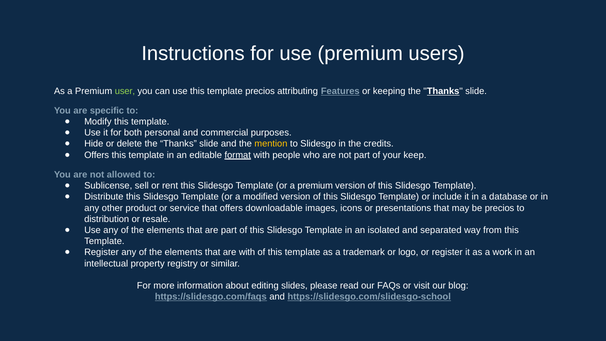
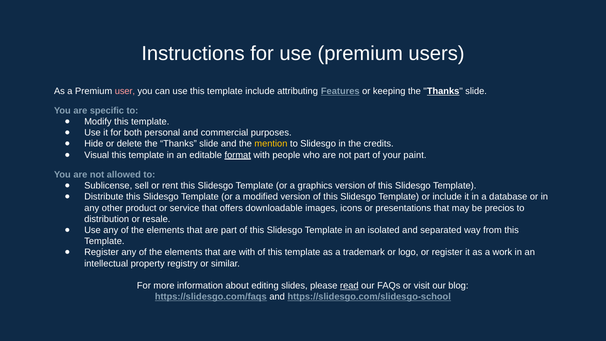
user colour: light green -> pink
template precios: precios -> include
Offers at (97, 155): Offers -> Visual
keep: keep -> paint
or a premium: premium -> graphics
read underline: none -> present
